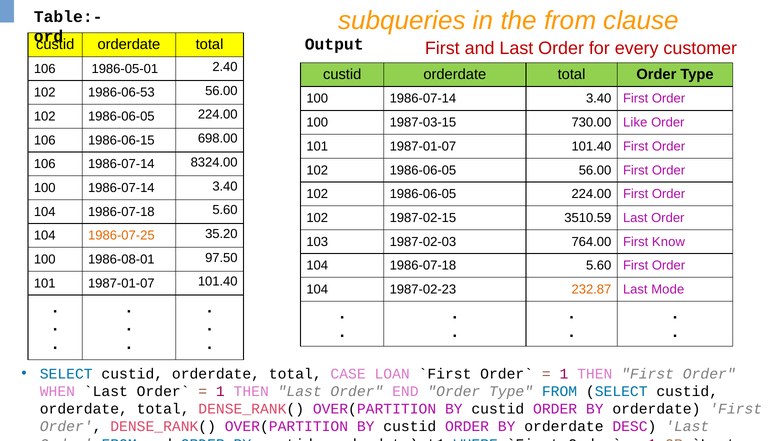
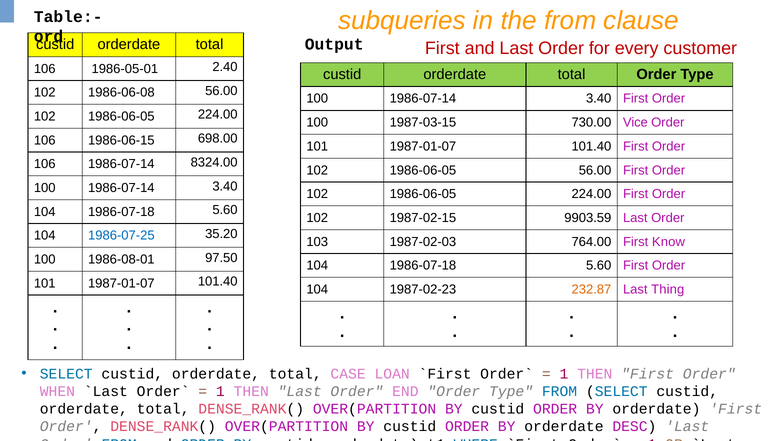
1986-06-53: 1986-06-53 -> 1986-06-08
Like: Like -> Vice
3510.59: 3510.59 -> 9903.59
1986-07-25 colour: orange -> blue
Mode: Mode -> Thing
